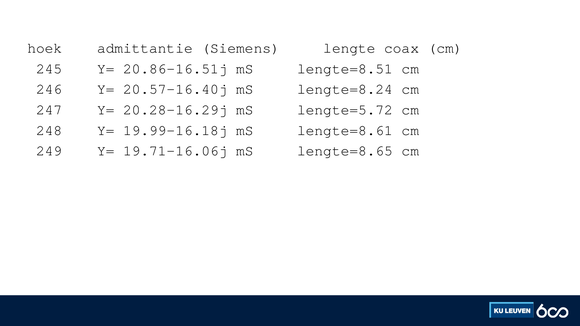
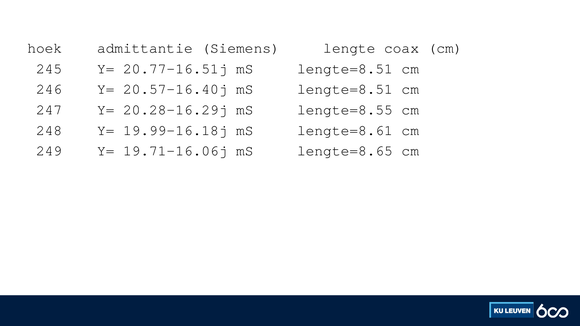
20.86-16.51j: 20.86-16.51j -> 20.77-16.51j
20.57-16.40j mS lengte=8.24: lengte=8.24 -> lengte=8.51
lengte=5.72: lengte=5.72 -> lengte=8.55
